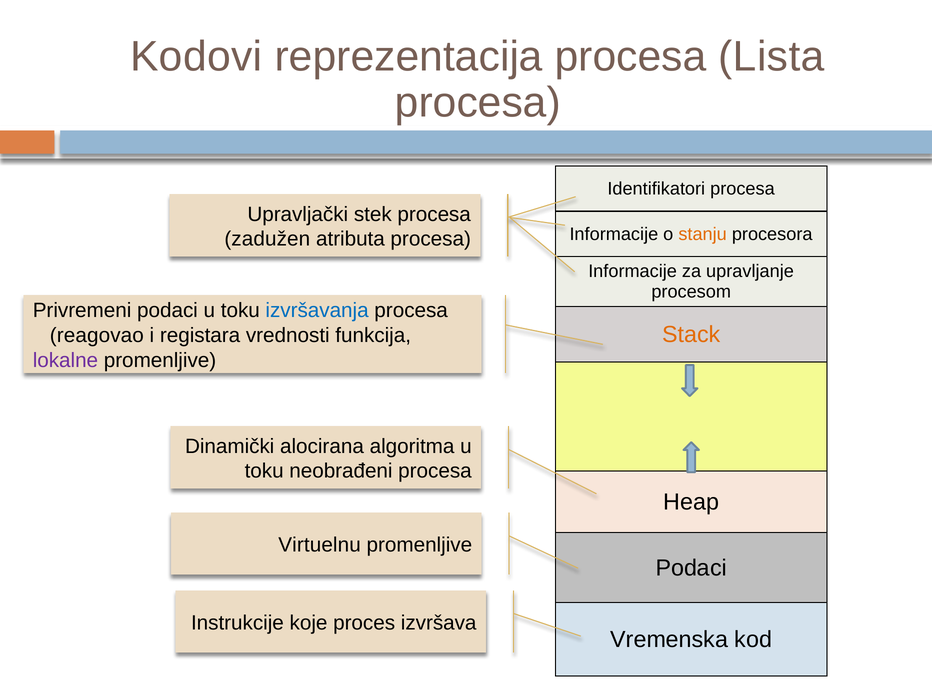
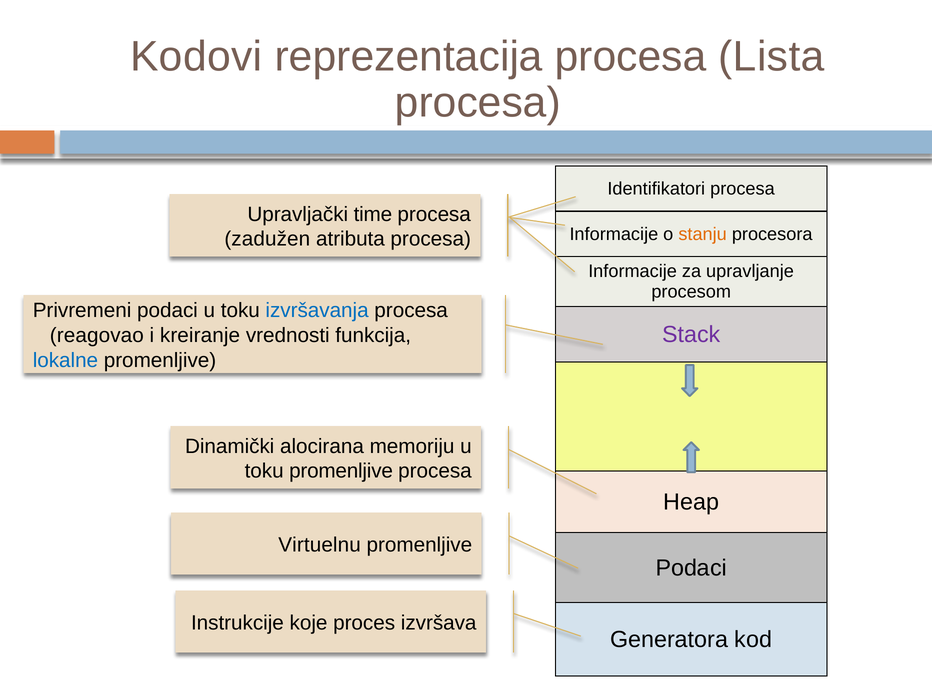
stek: stek -> time
Stack colour: orange -> purple
registara: registara -> kreiranje
lokalne colour: purple -> blue
algoritma: algoritma -> memoriju
toku neobrađeni: neobrađeni -> promenljive
Vremenska: Vremenska -> Generatora
